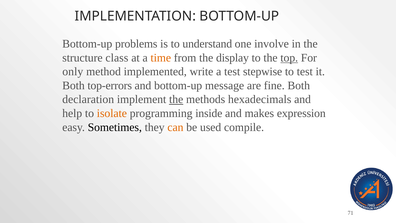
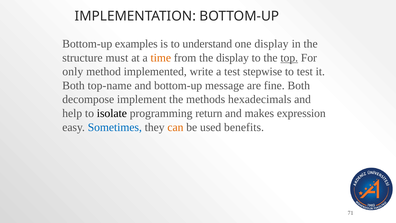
problems: problems -> examples
one involve: involve -> display
class: class -> must
top-errors: top-errors -> top-name
declaration: declaration -> decompose
the at (176, 99) underline: present -> none
isolate colour: orange -> black
inside: inside -> return
Sometimes colour: black -> blue
compile: compile -> benefits
